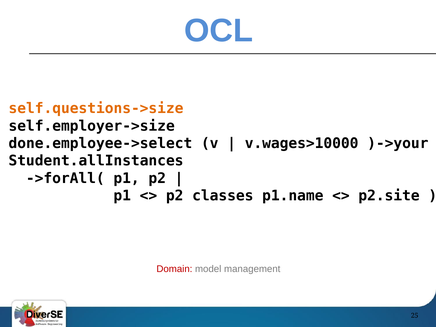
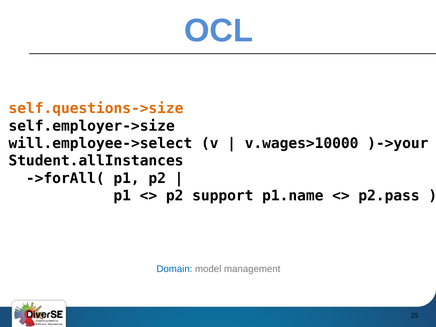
done.employee->select: done.employee->select -> will.employee->select
classes: classes -> support
p2.site: p2.site -> p2.pass
Domain colour: red -> blue
